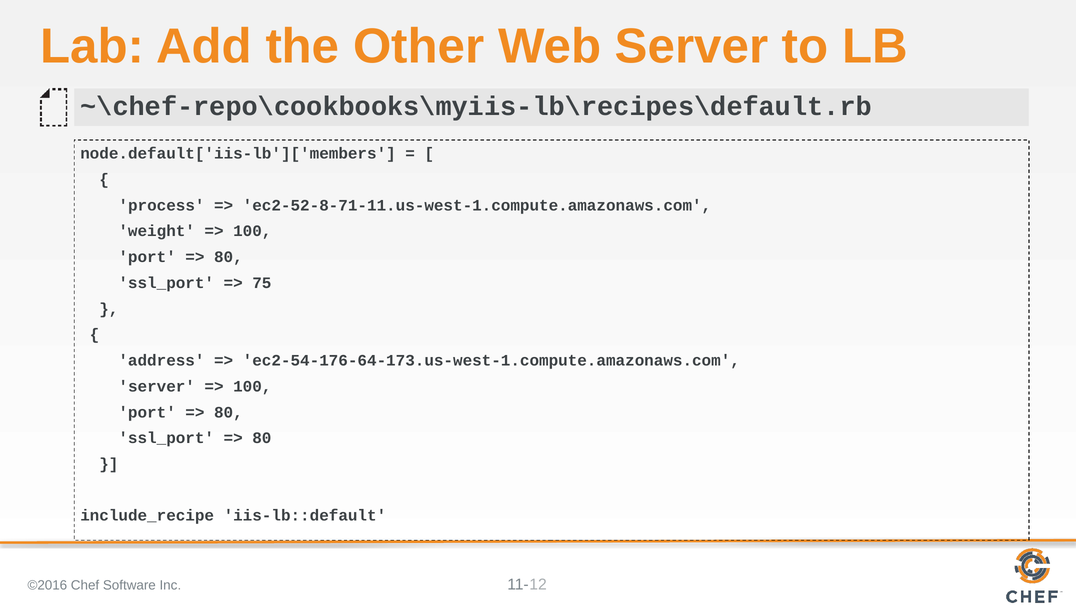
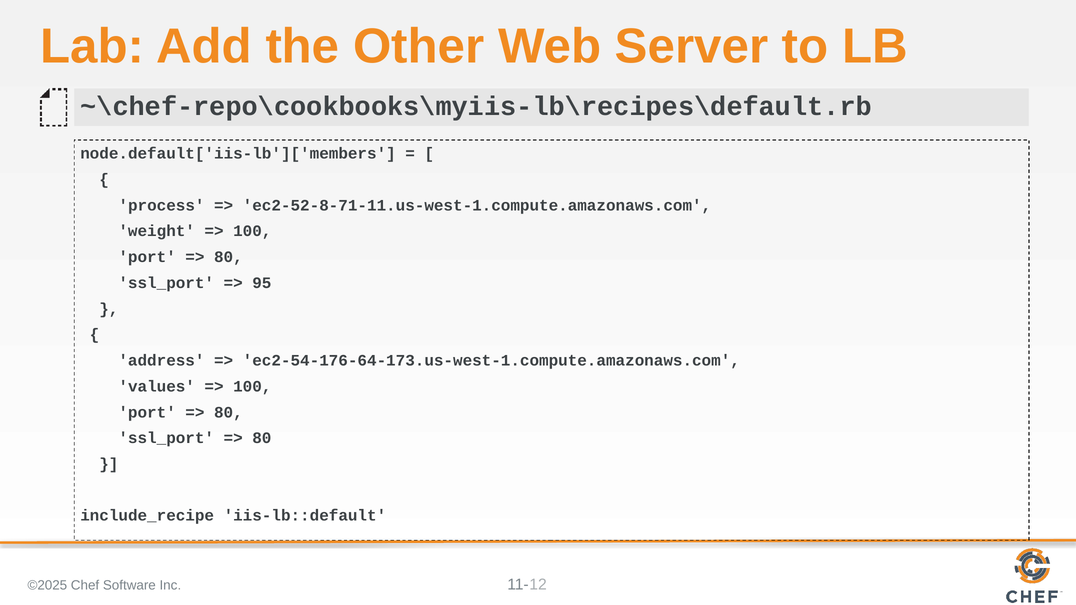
75: 75 -> 95
server at (157, 387): server -> values
©2016: ©2016 -> ©2025
